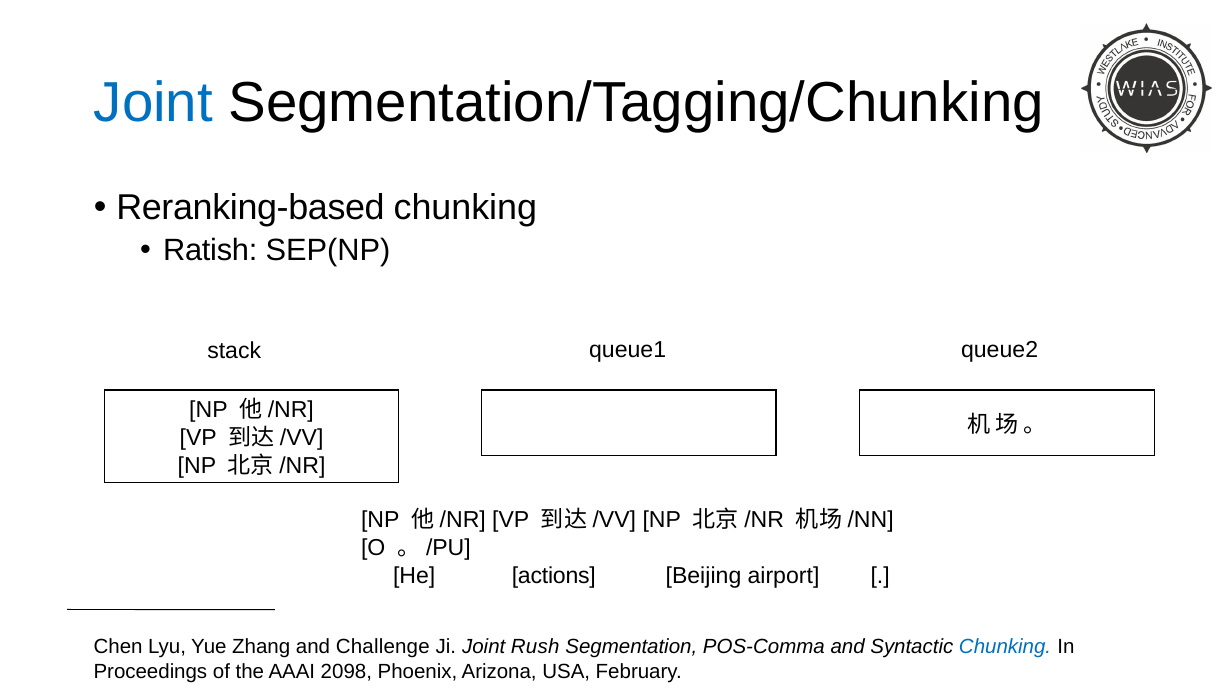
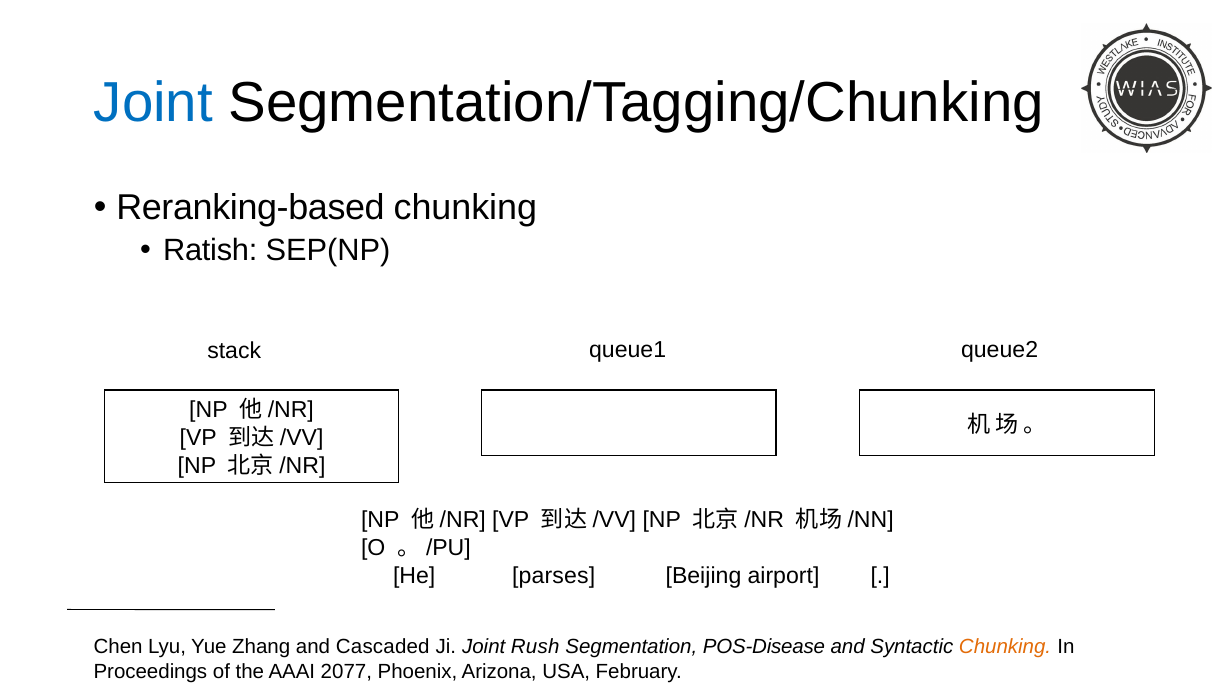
actions: actions -> parses
Challenge: Challenge -> Cascaded
POS-Comma: POS-Comma -> POS-Disease
Chunking at (1005, 647) colour: blue -> orange
2098: 2098 -> 2077
